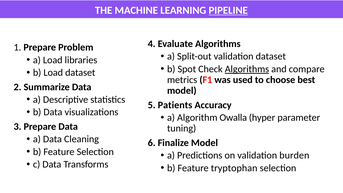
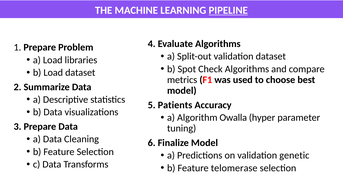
Algorithms at (247, 69) underline: present -> none
burden: burden -> genetic
tryptophan: tryptophan -> telomerase
